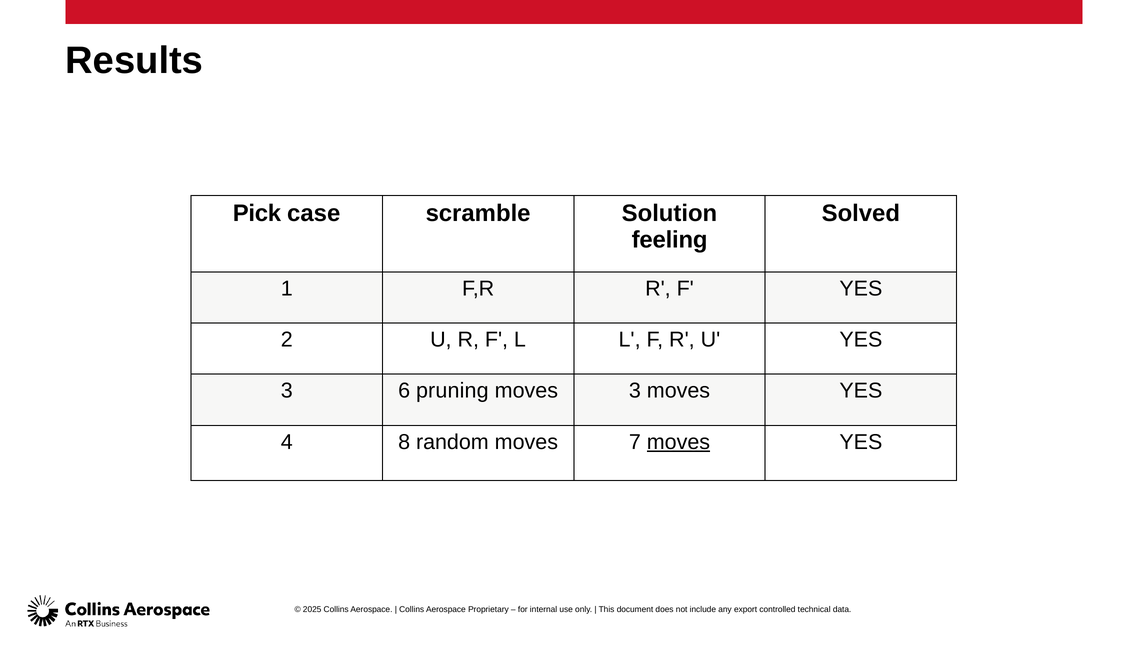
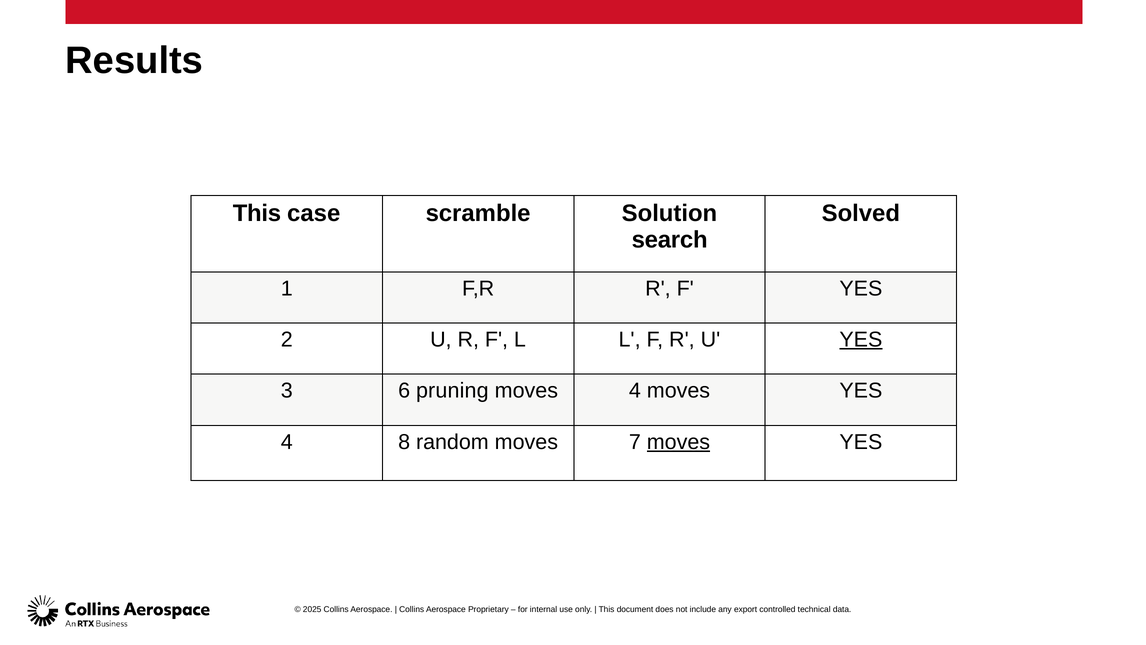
Pick at (257, 213): Pick -> This
feeling: feeling -> search
YES at (861, 339) underline: none -> present
moves 3: 3 -> 4
